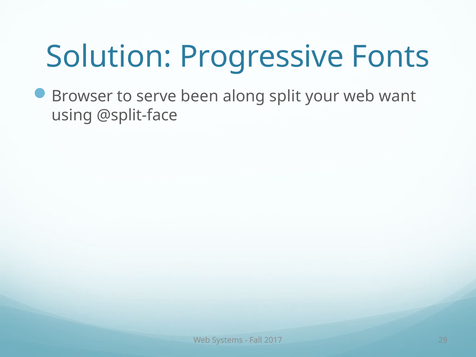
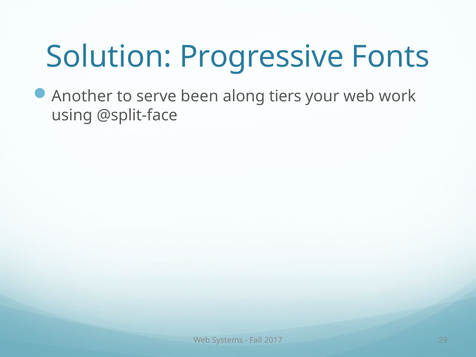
Browser: Browser -> Another
split: split -> tiers
want: want -> work
